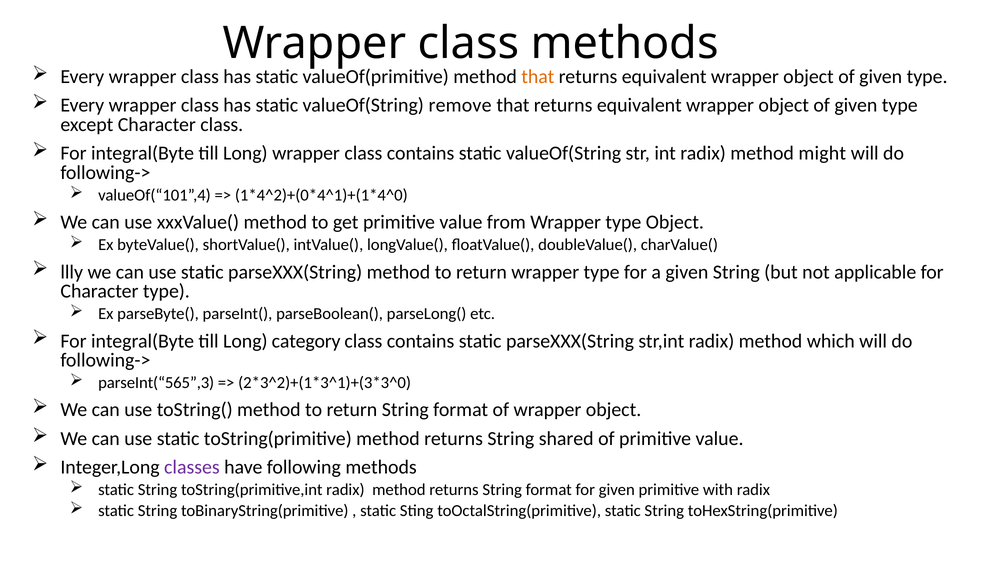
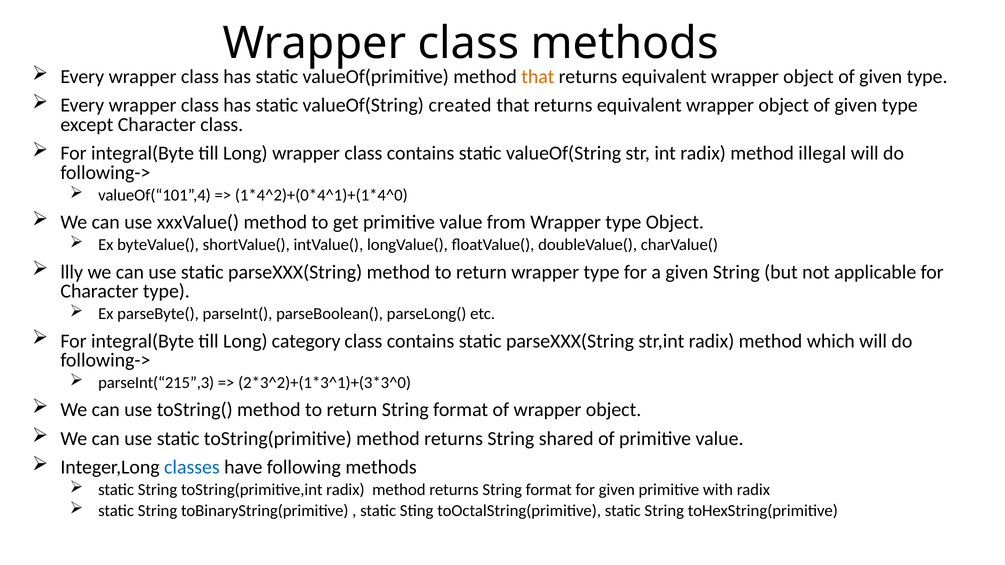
remove: remove -> created
might: might -> illegal
parseInt(“565”,3: parseInt(“565”,3 -> parseInt(“215”,3
classes colour: purple -> blue
